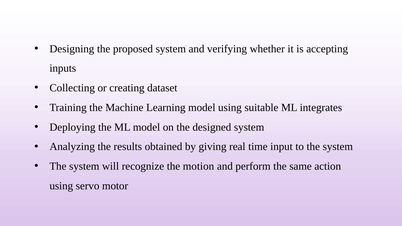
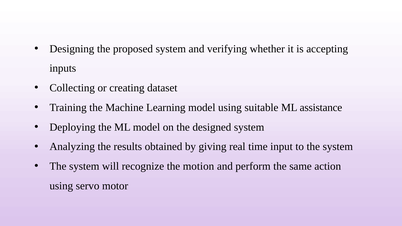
integrates: integrates -> assistance
